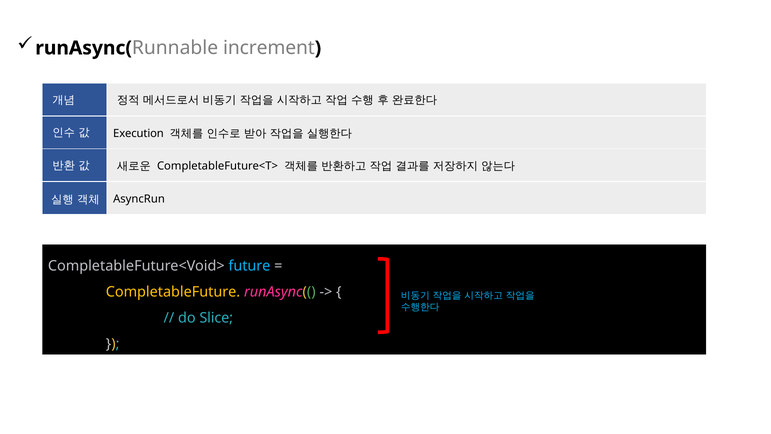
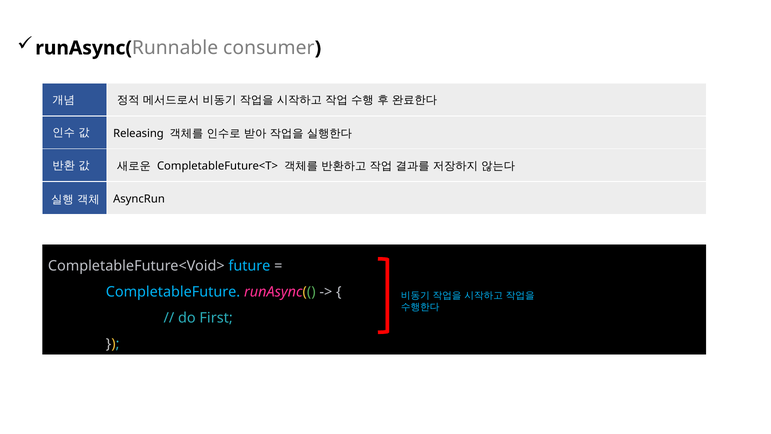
increment: increment -> consumer
Execution: Execution -> Releasing
CompletableFuture colour: yellow -> light blue
Slice: Slice -> First
